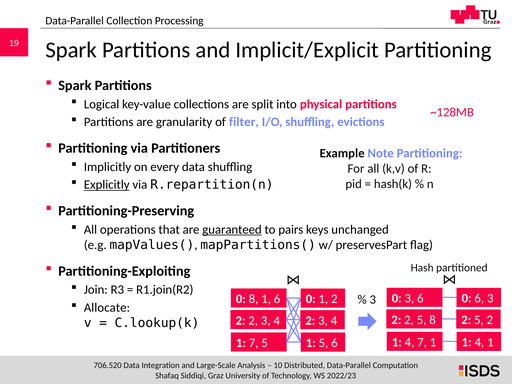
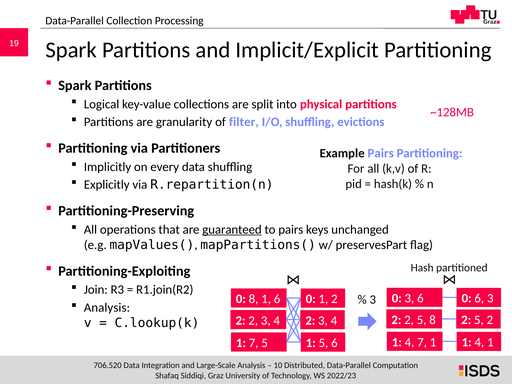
Example Note: Note -> Pairs
Explicitly underline: present -> none
Allocate at (107, 308): Allocate -> Analysis
